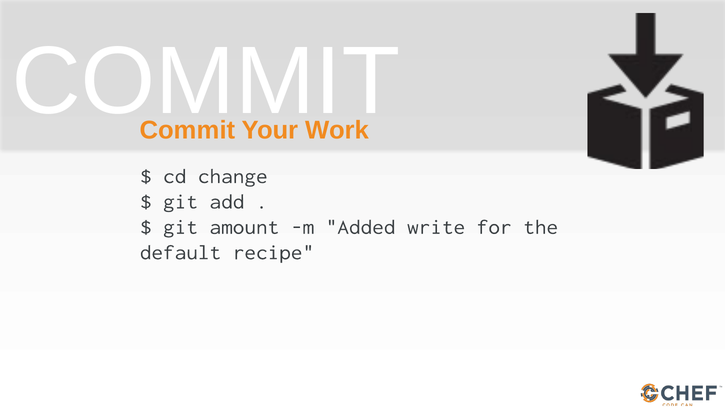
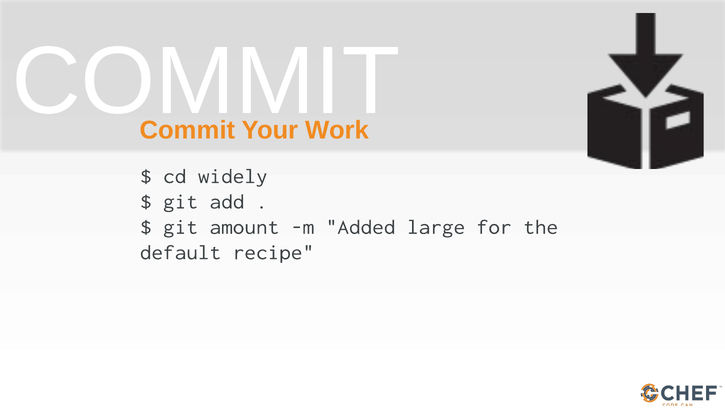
change: change -> widely
write: write -> large
